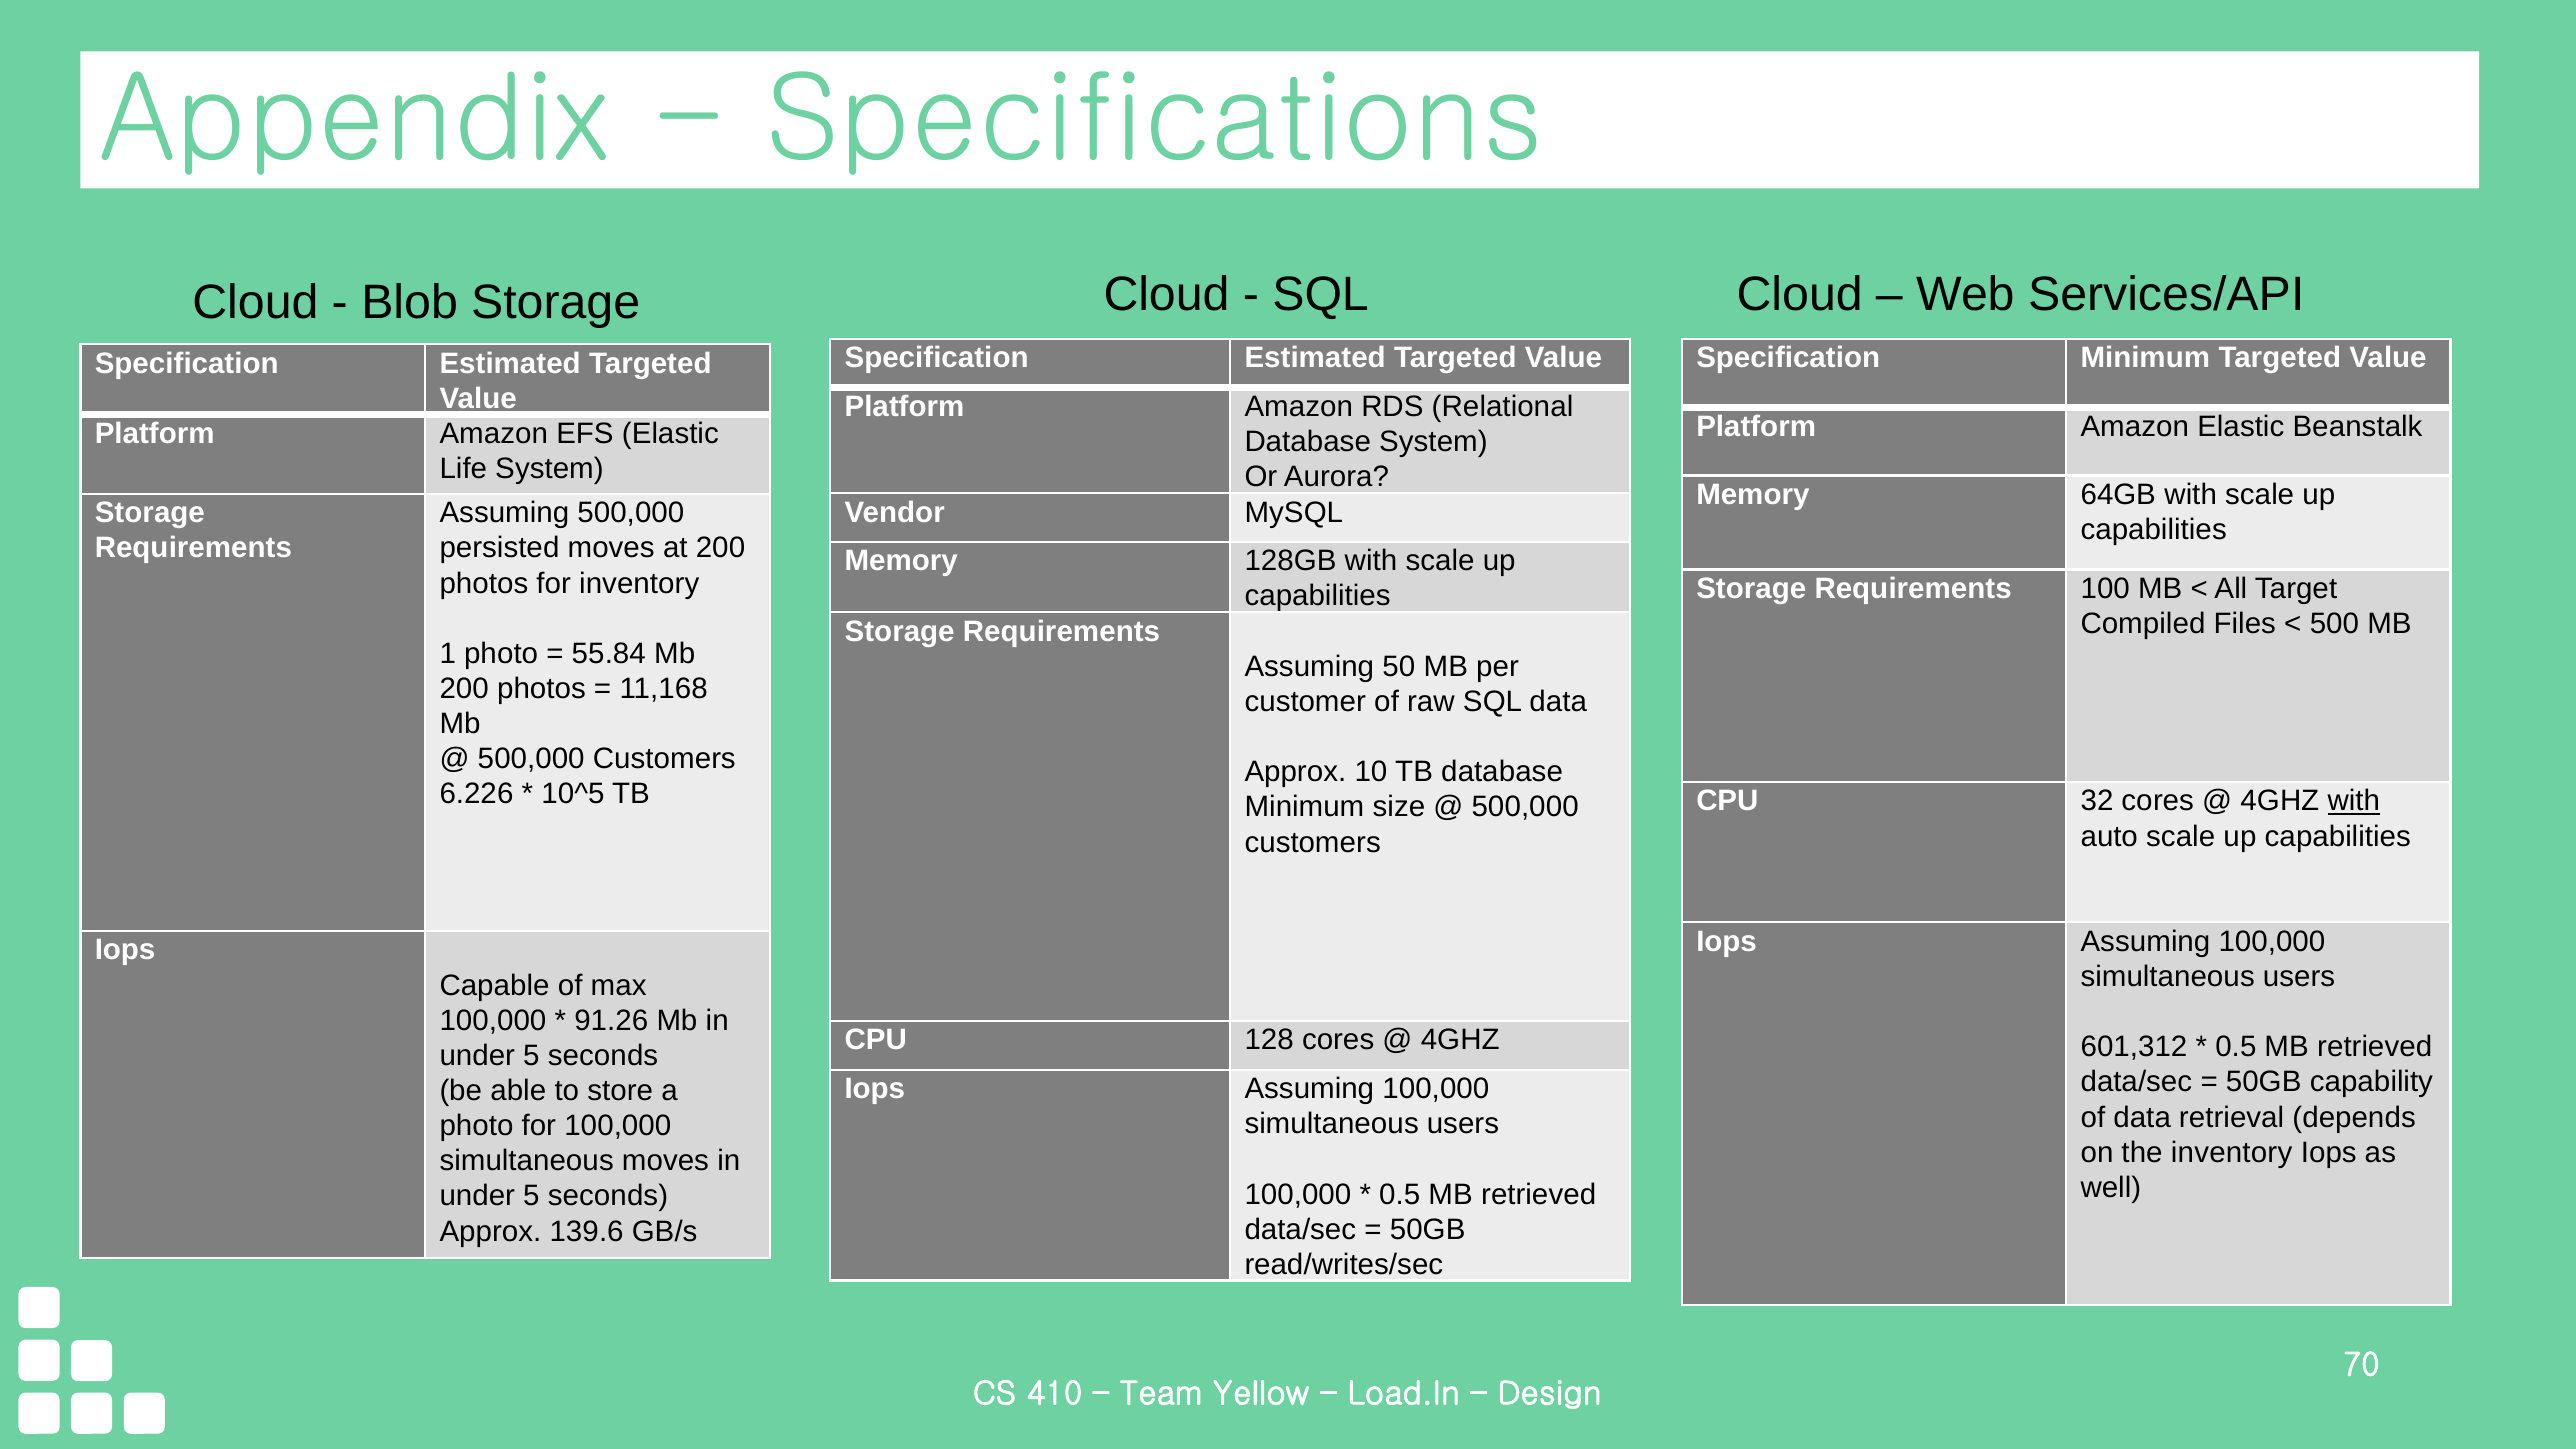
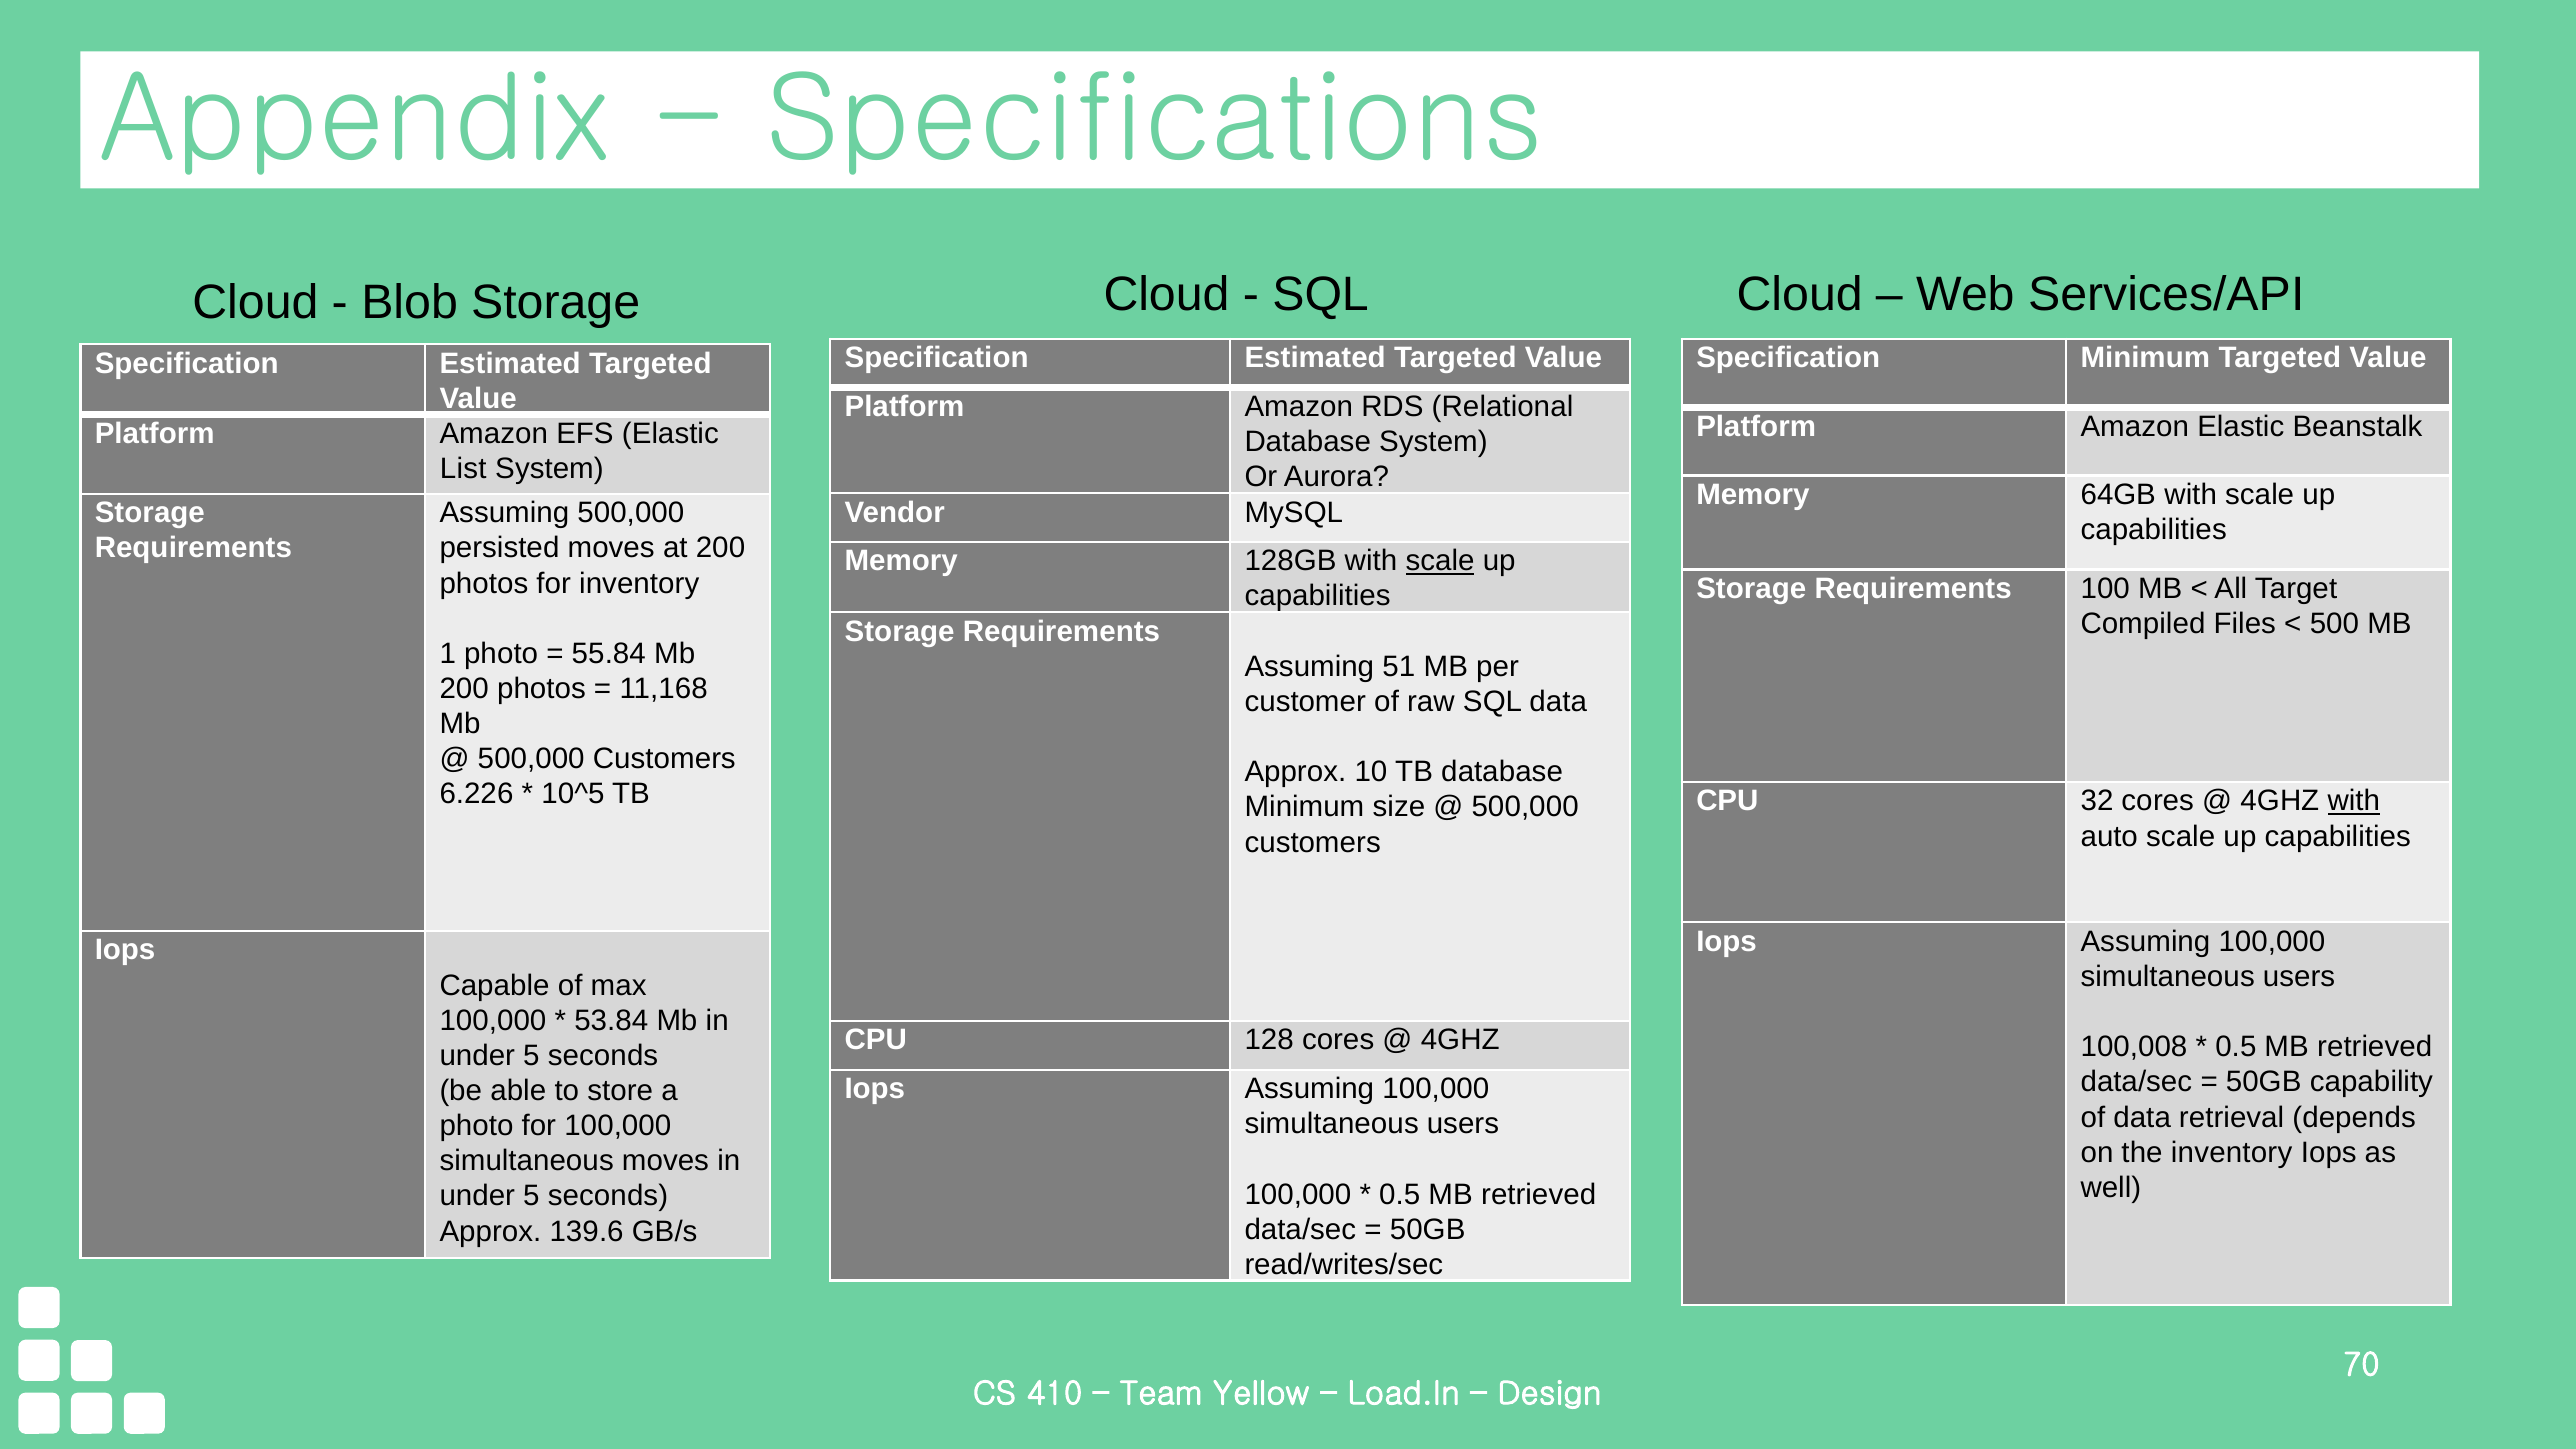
Life: Life -> List
scale at (1440, 561) underline: none -> present
50: 50 -> 51
91.26: 91.26 -> 53.84
601,312: 601,312 -> 100,008
